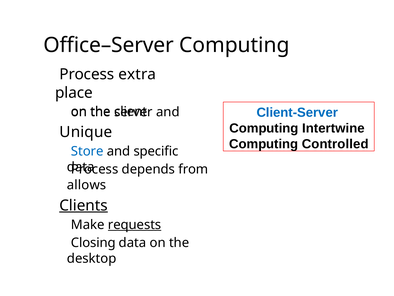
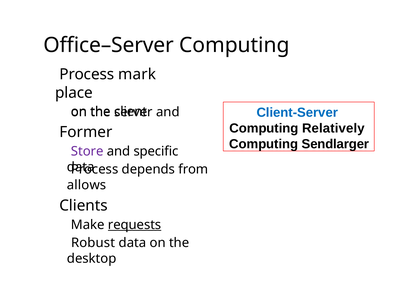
extra: extra -> mark
Intertwine: Intertwine -> Relatively
Unique: Unique -> Former
Controlled: Controlled -> Sendlarger
Store colour: blue -> purple
Clients underline: present -> none
Closing: Closing -> Robust
